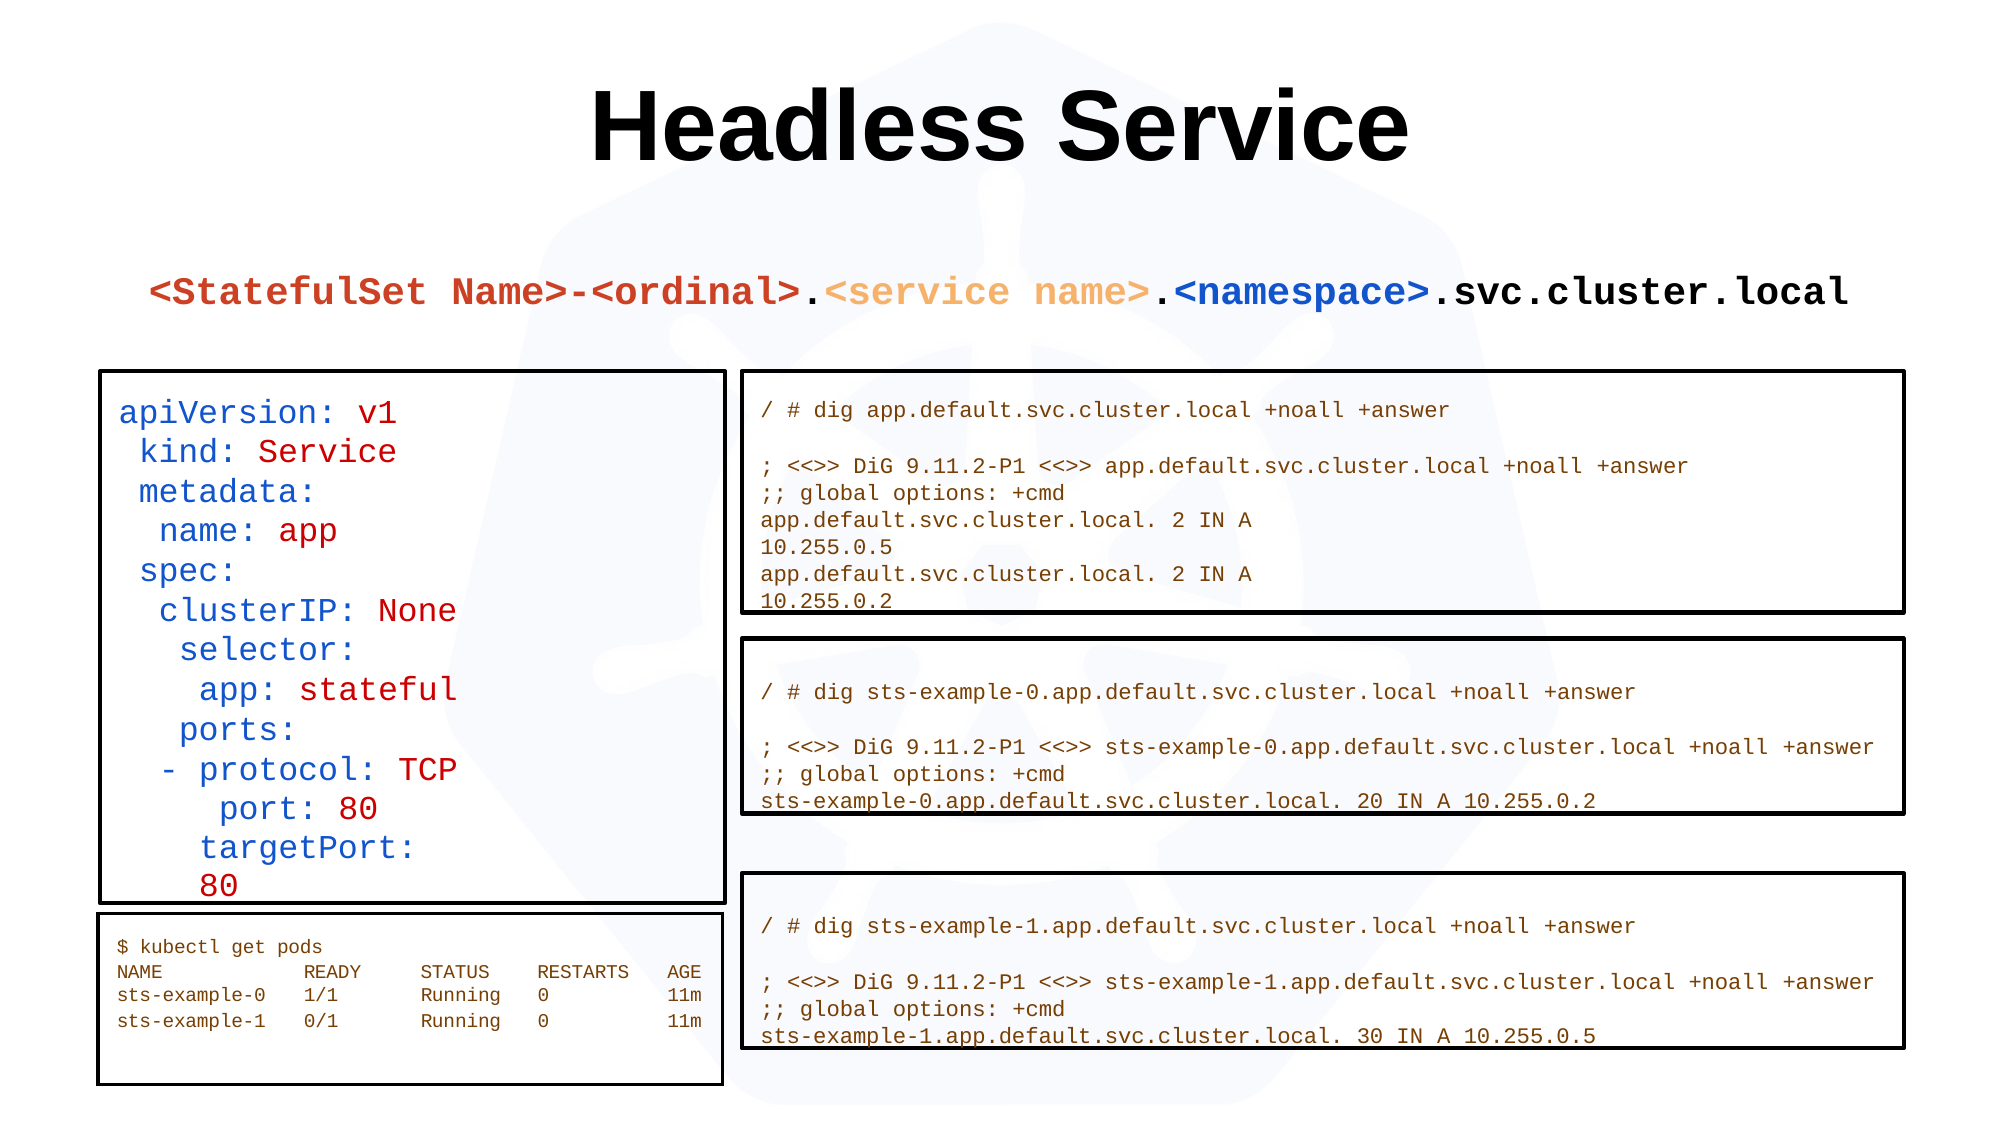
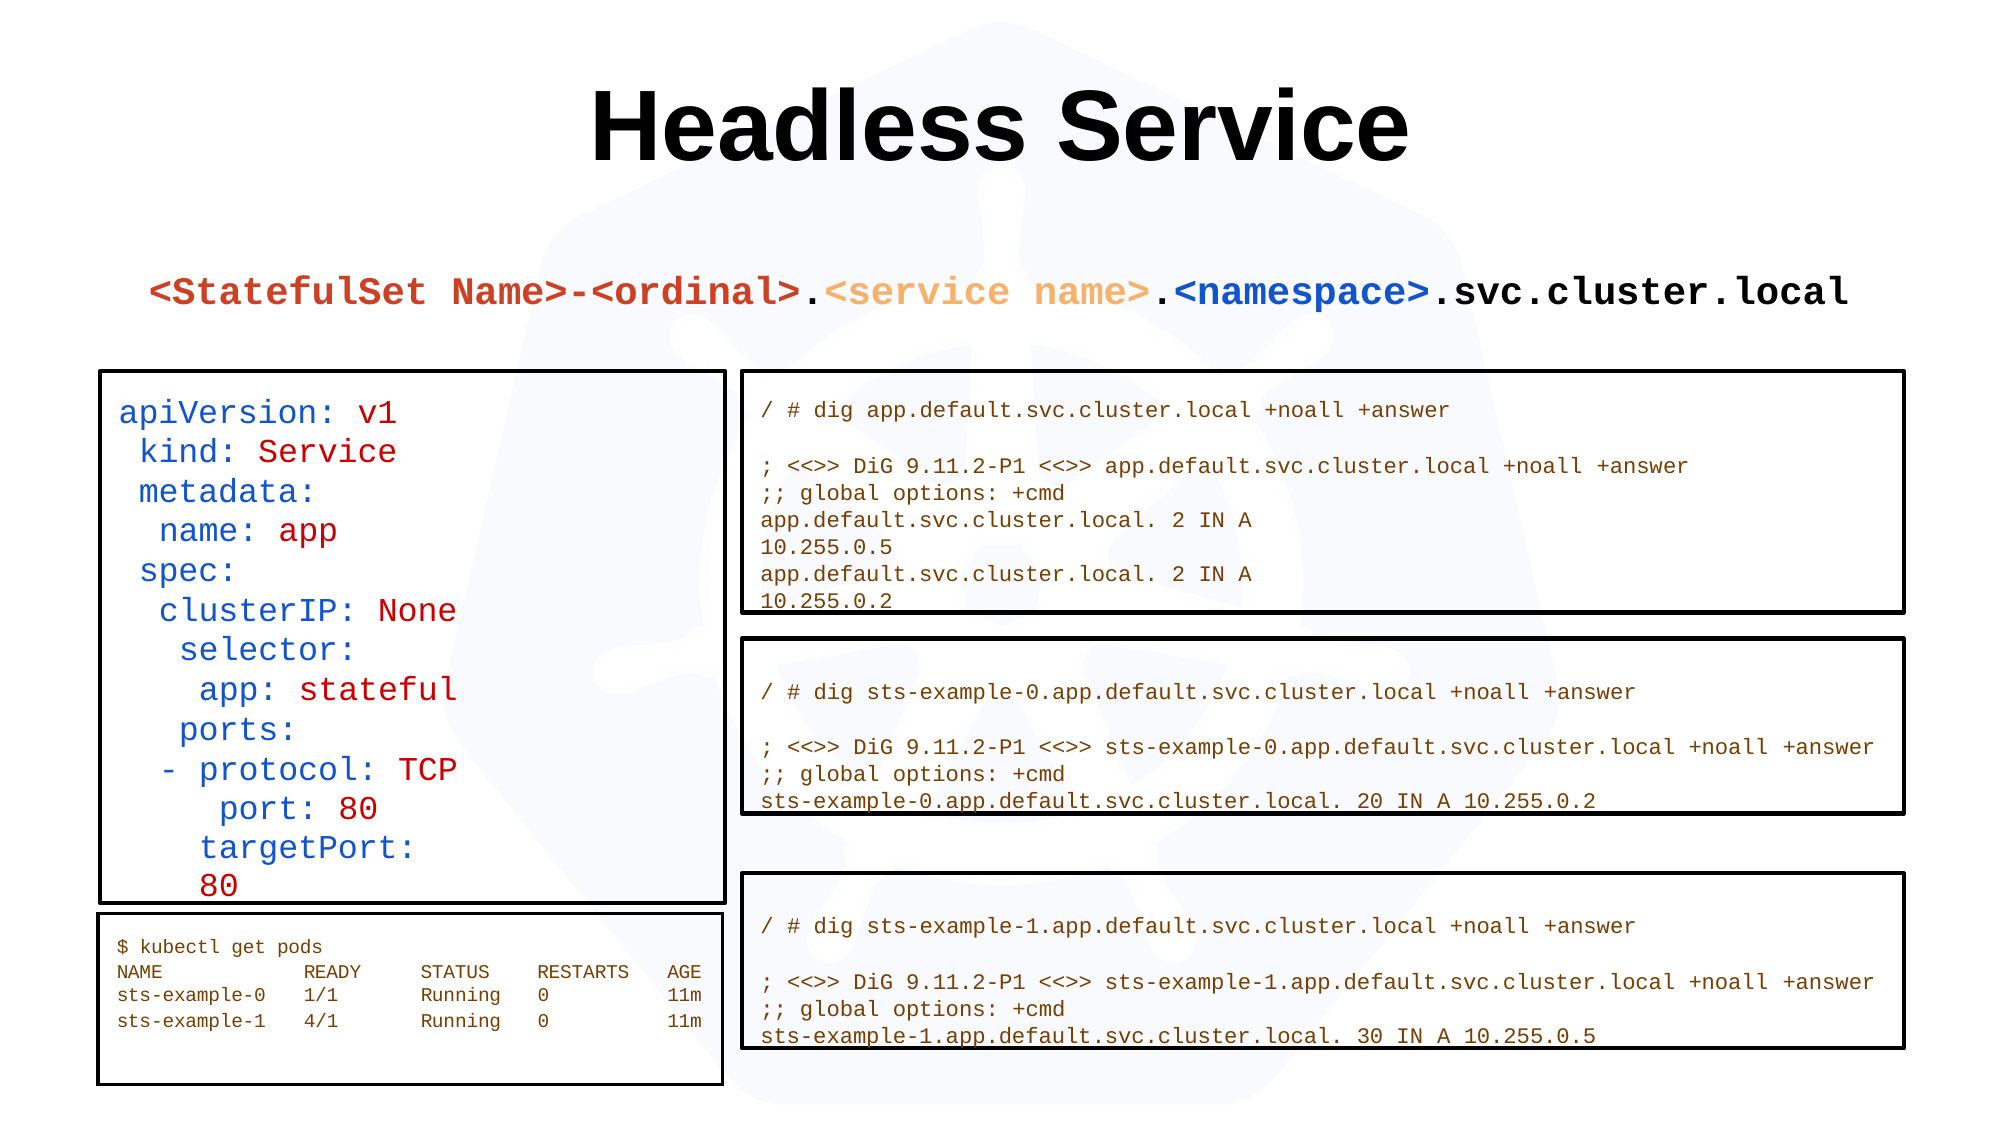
0/1: 0/1 -> 4/1
